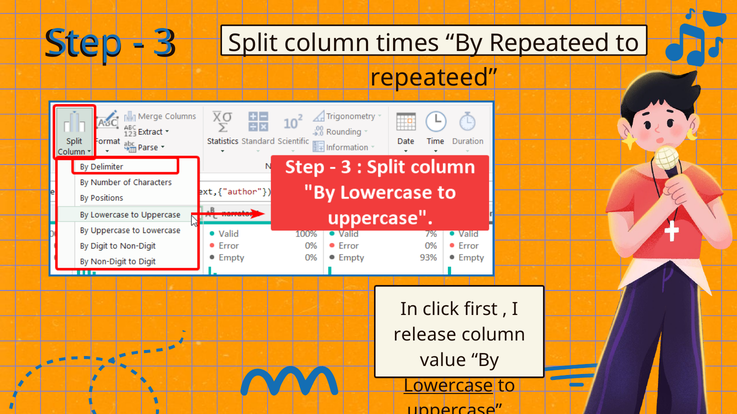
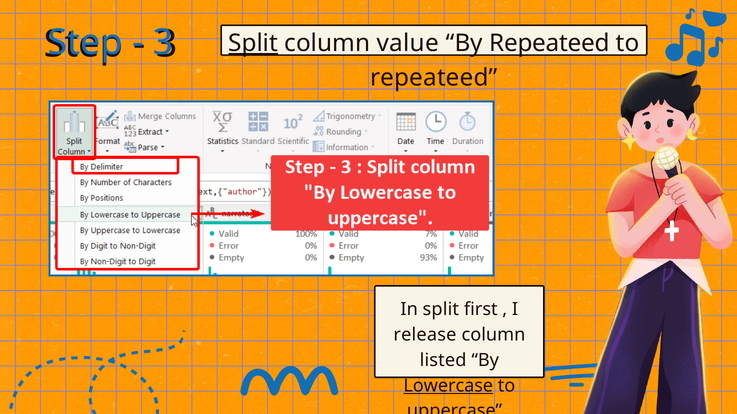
Split at (253, 44) underline: none -> present
times: times -> value
In click: click -> split
value: value -> listed
